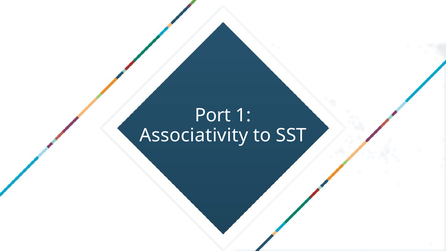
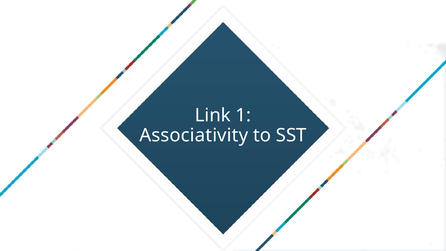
Port: Port -> Link
